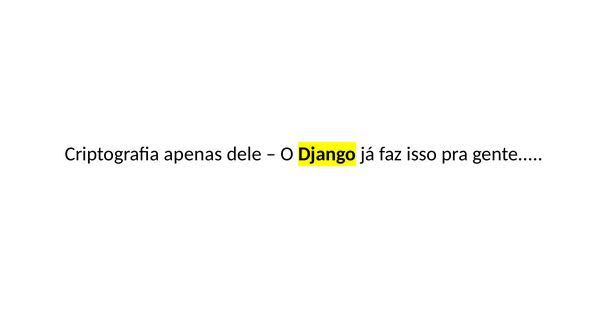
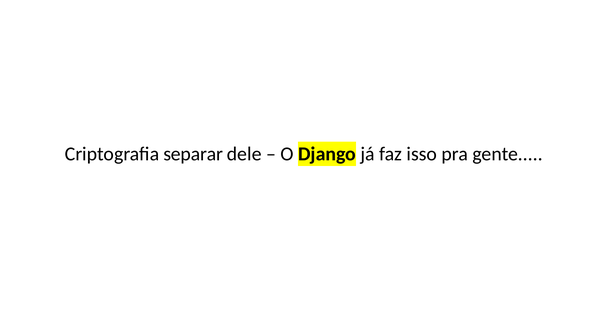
apenas: apenas -> separar
